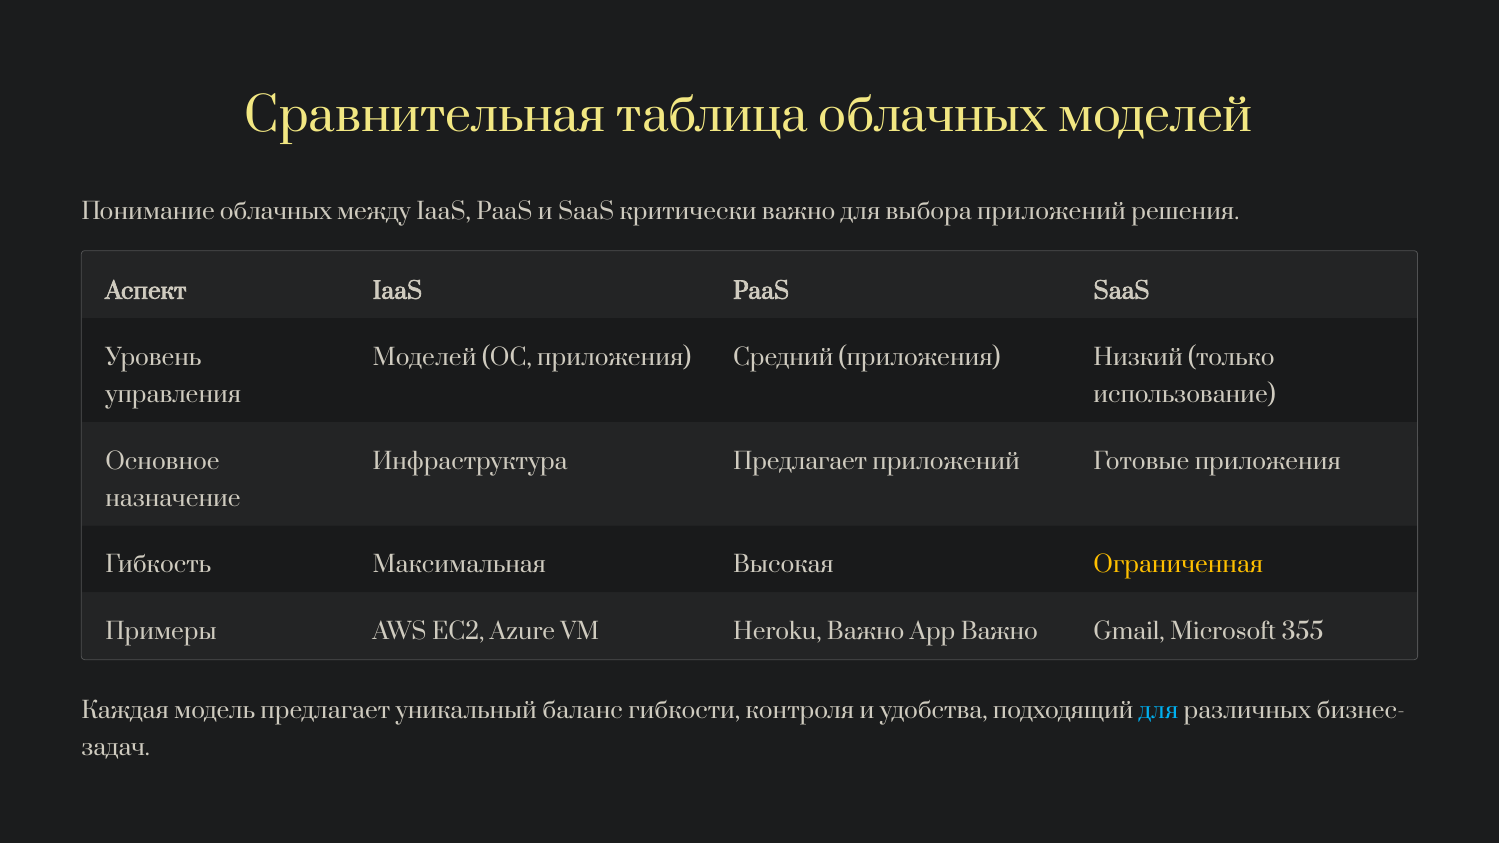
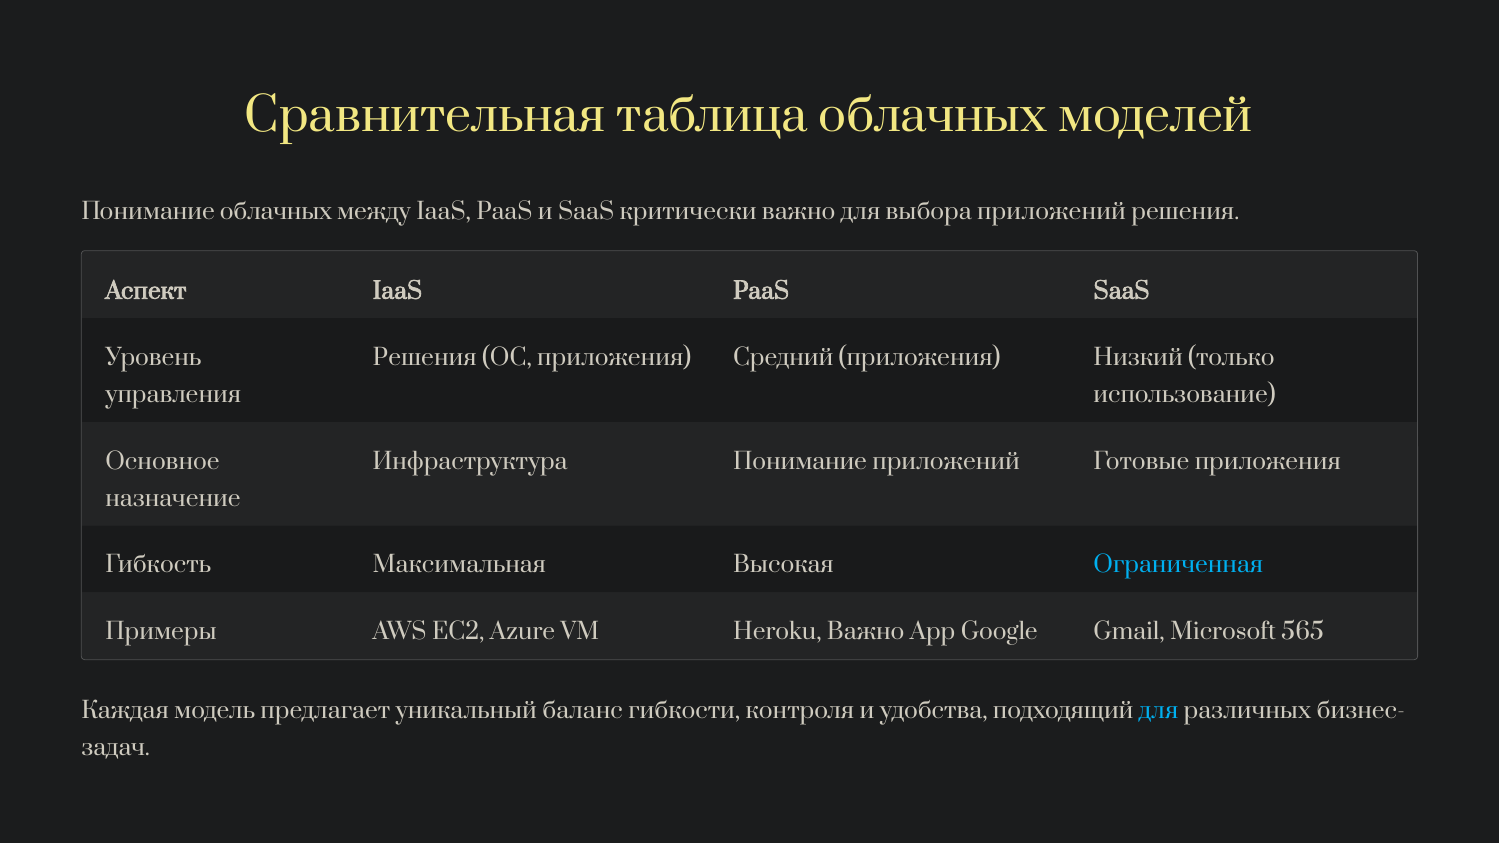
Моделей at (425, 358): Моделей -> Решения
Инфраструктура Предлагает: Предлагает -> Понимание
Ограниченная colour: yellow -> light blue
App Важно: Важно -> Google
355: 355 -> 565
